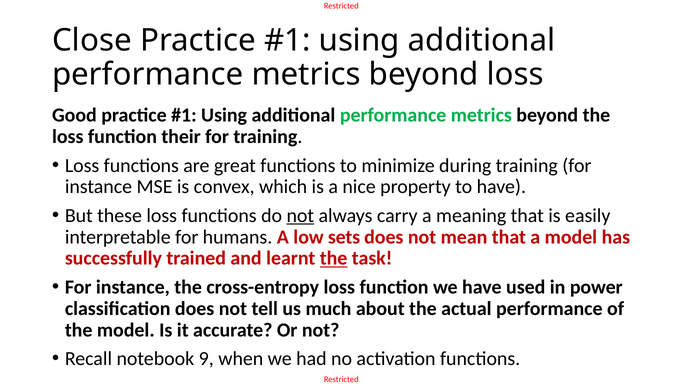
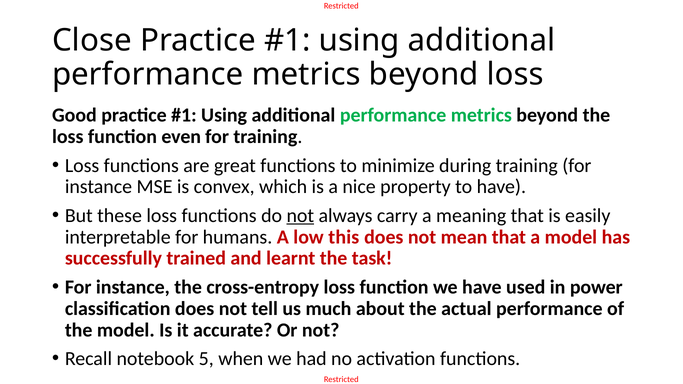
their: their -> even
sets: sets -> this
the at (334, 259) underline: present -> none
9: 9 -> 5
